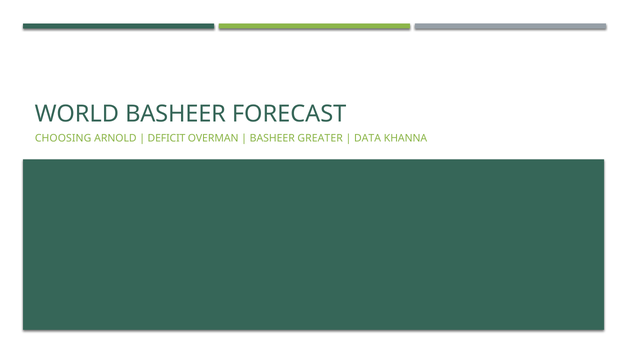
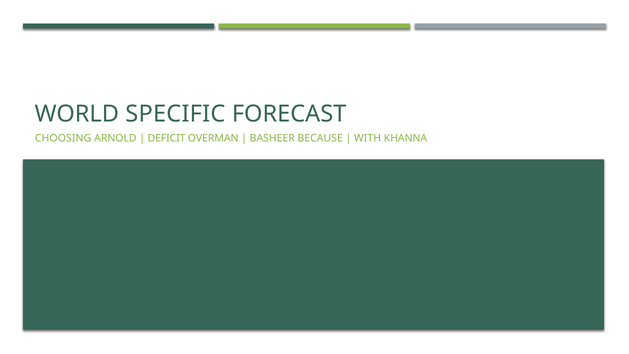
WORLD BASHEER: BASHEER -> SPECIFIC
GREATER: GREATER -> BECAUSE
DATA: DATA -> WITH
